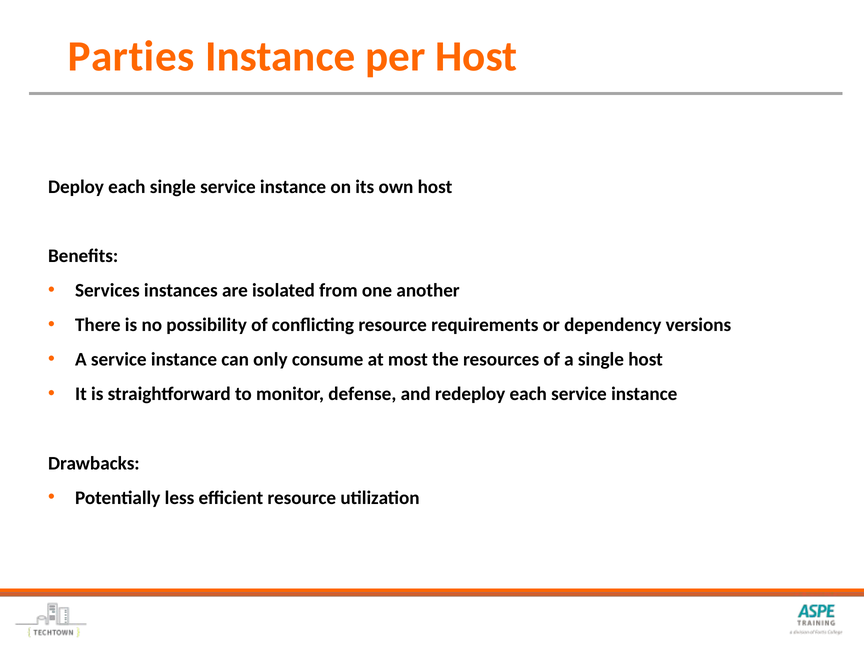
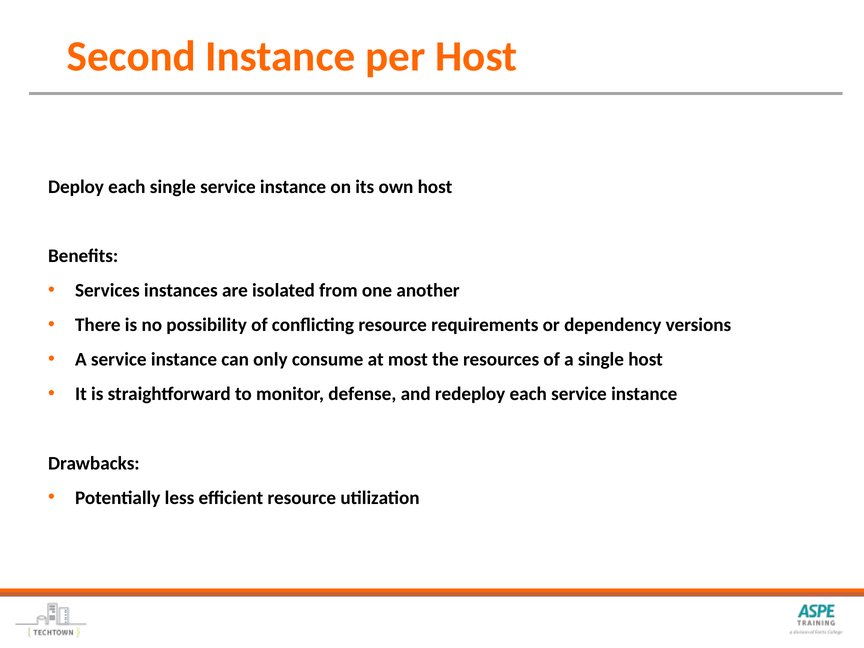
Parties: Parties -> Second
